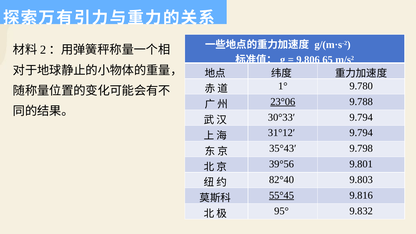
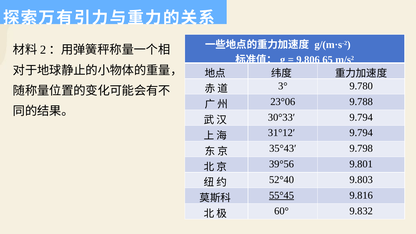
1°: 1° -> 3°
23°06 underline: present -> none
82°40: 82°40 -> 52°40
95°: 95° -> 60°
